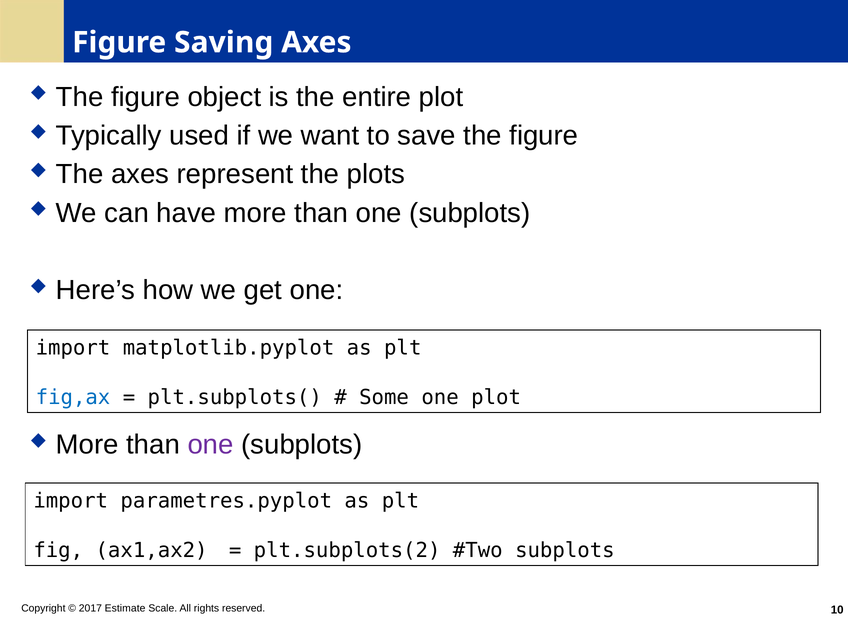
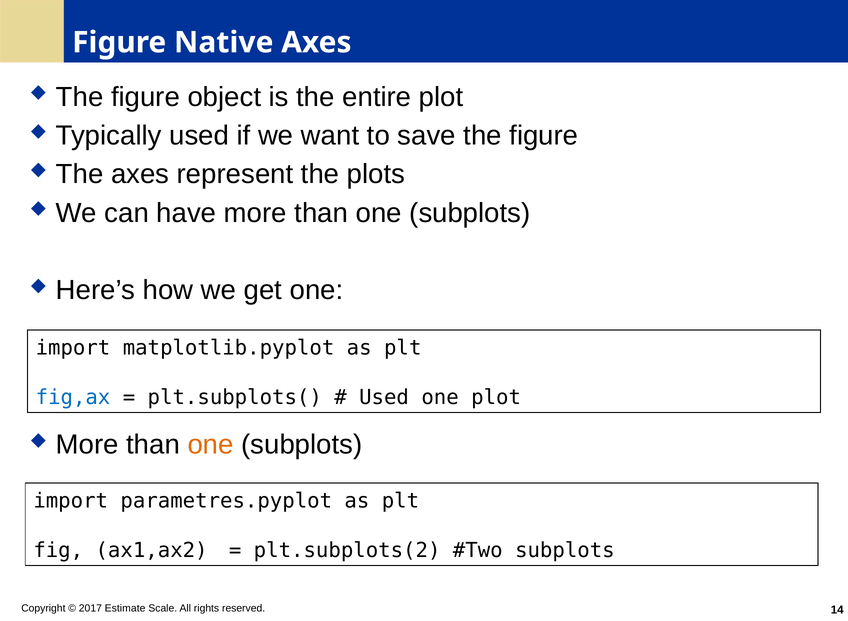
Saving: Saving -> Native
Some at (384, 397): Some -> Used
one at (211, 444) colour: purple -> orange
10: 10 -> 14
